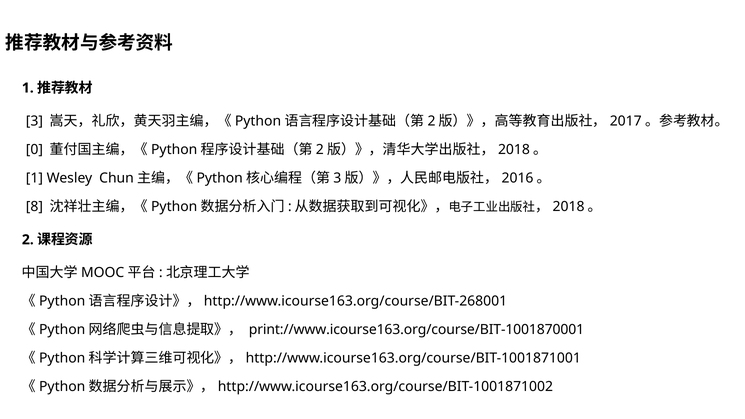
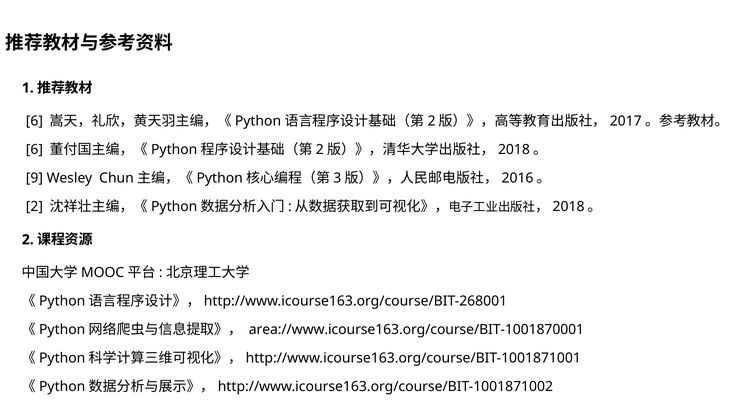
3 at (34, 121): 3 -> 6
0 at (34, 150): 0 -> 6
1 at (34, 178): 1 -> 9
8 at (34, 207): 8 -> 2
print://www.icourse163.org/course/BIT-1001870001: print://www.icourse163.org/course/BIT-1001870001 -> area://www.icourse163.org/course/BIT-1001870001
